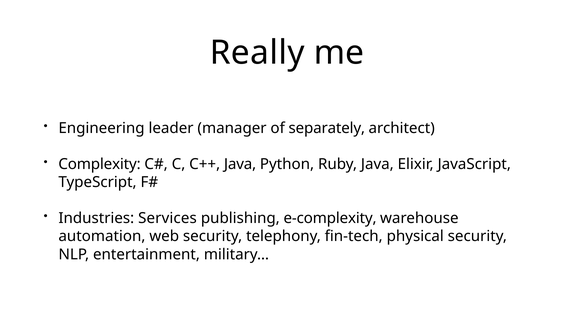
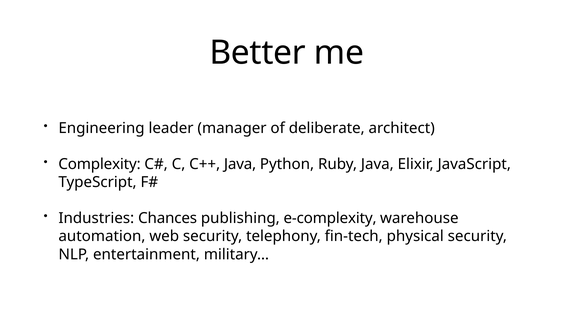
Really: Really -> Better
separately: separately -> deliberate
Services: Services -> Chances
